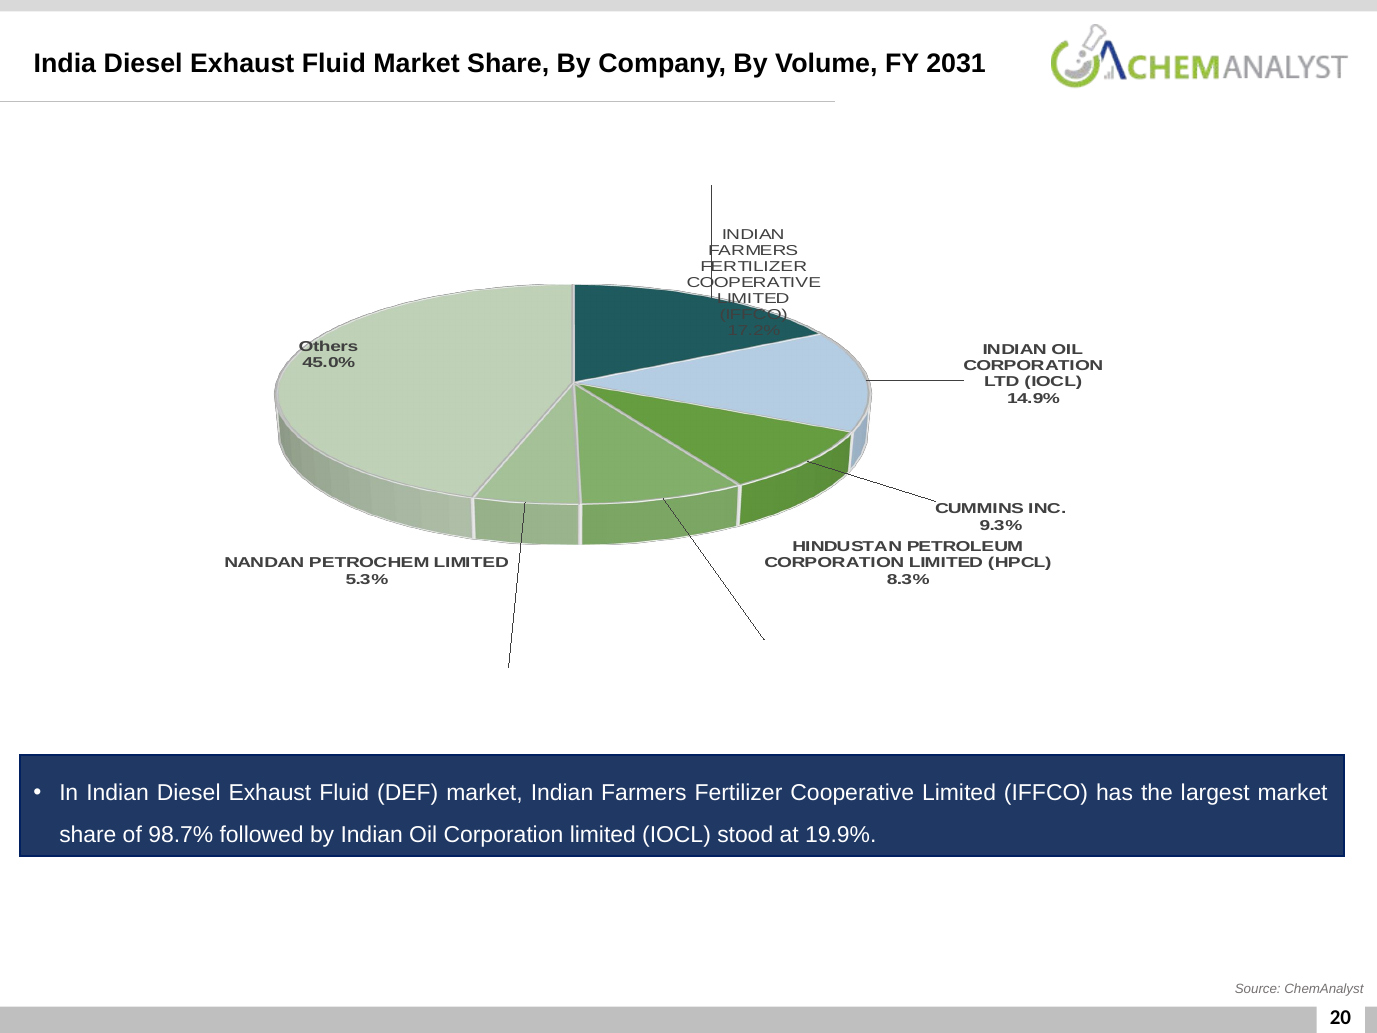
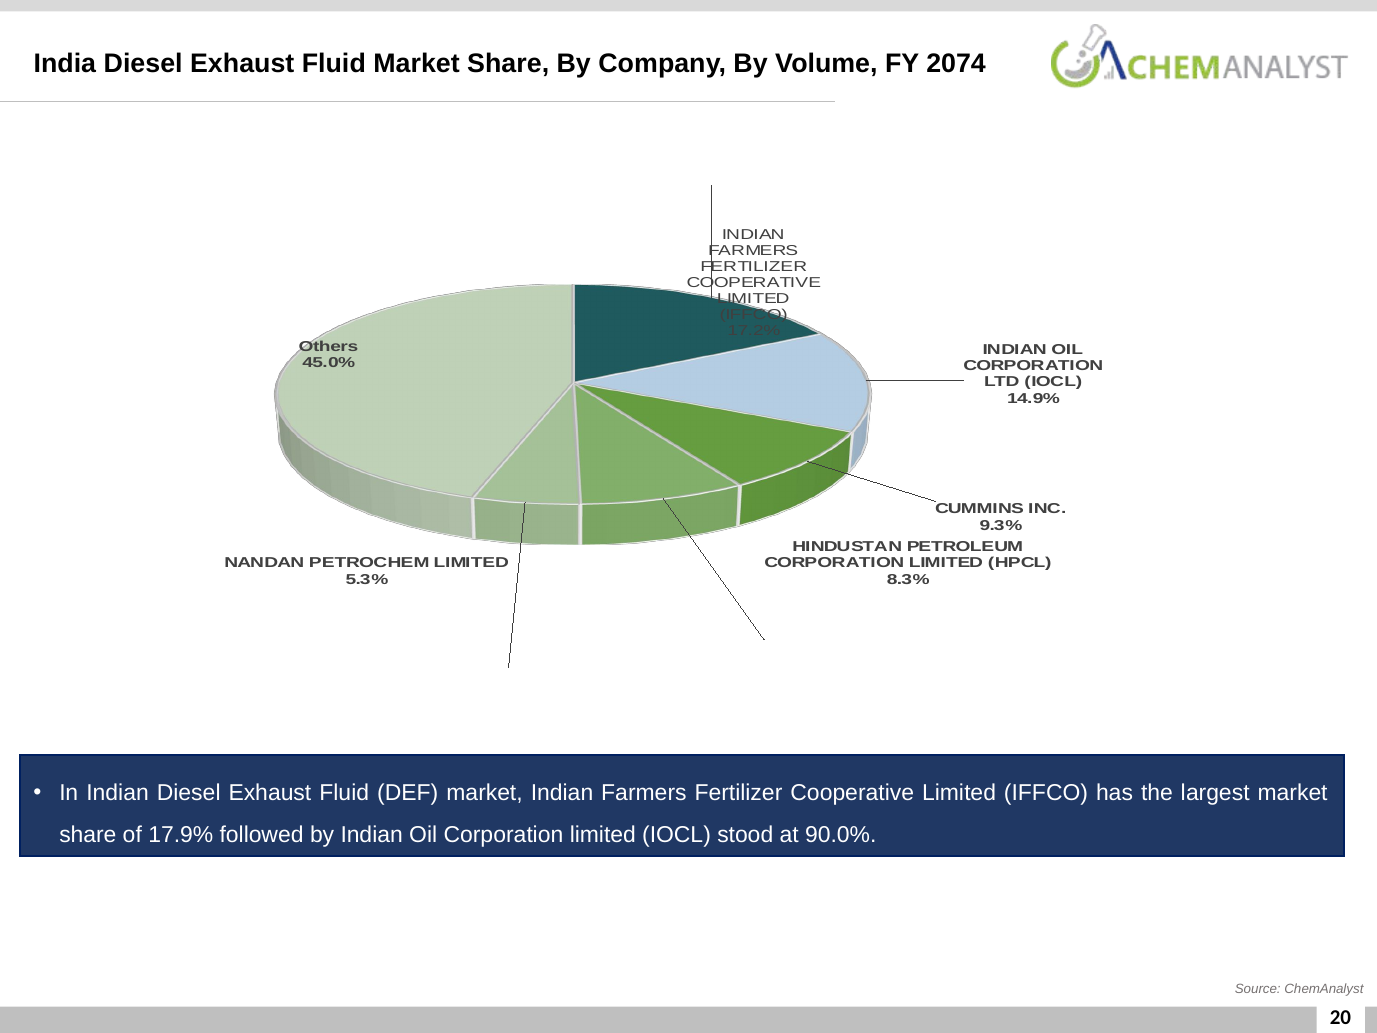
2031: 2031 -> 2074
98.7%: 98.7% -> 17.9%
19.9%: 19.9% -> 90.0%
